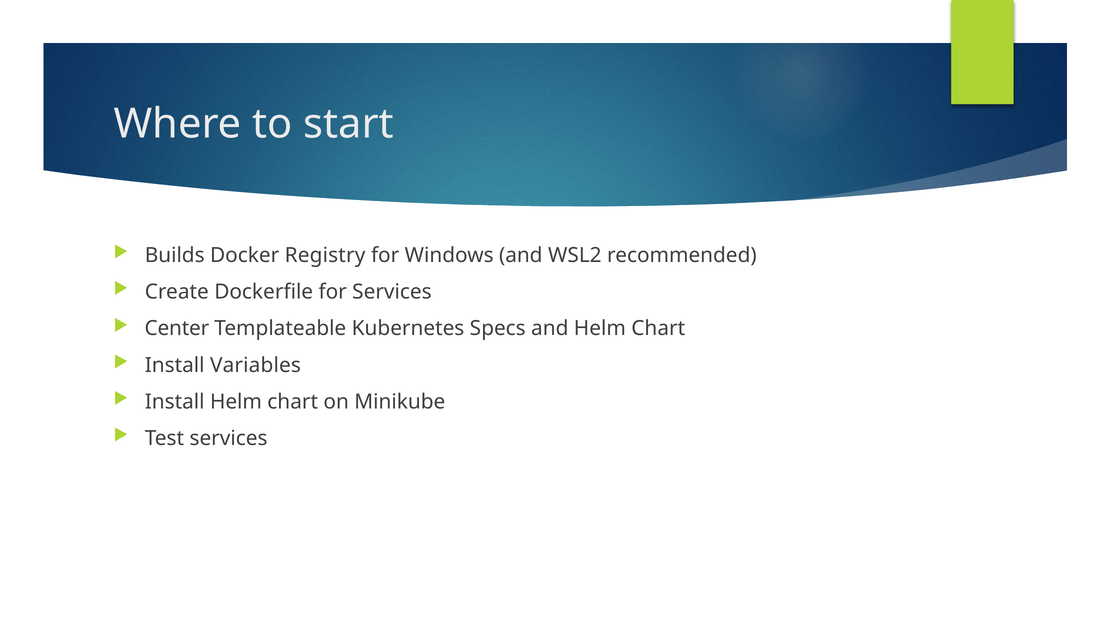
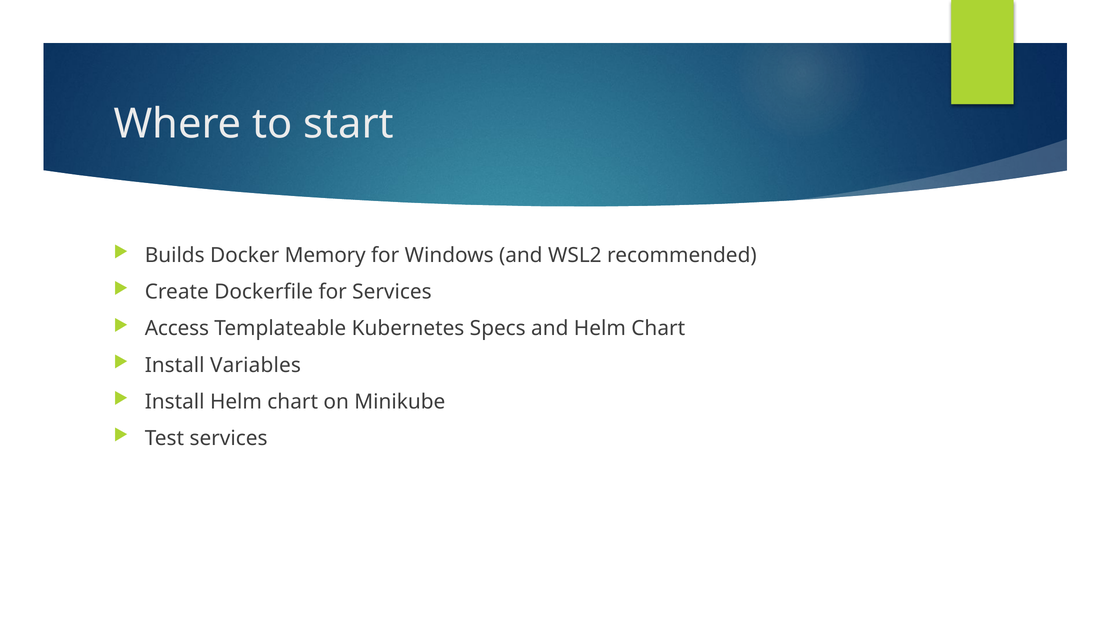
Registry: Registry -> Memory
Center: Center -> Access
